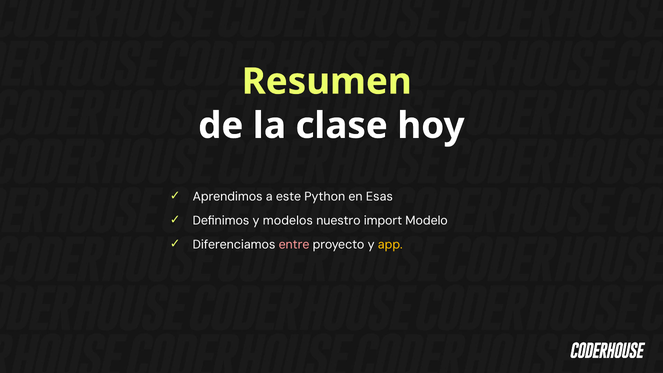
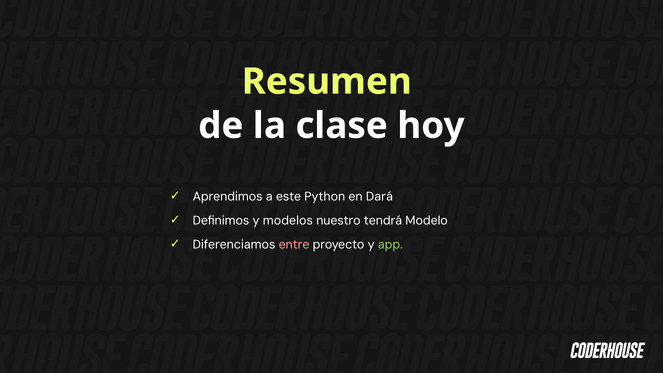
Esas: Esas -> Dará
import: import -> tendrá
app colour: yellow -> light green
